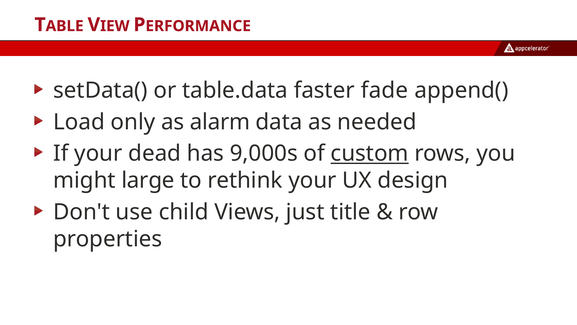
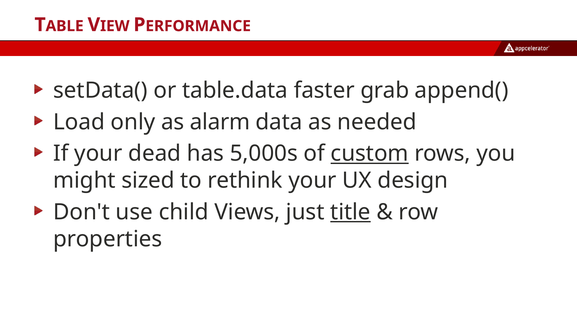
fade: fade -> grab
9,000s: 9,000s -> 5,000s
large: large -> sized
title underline: none -> present
